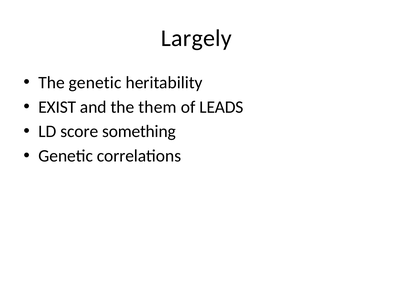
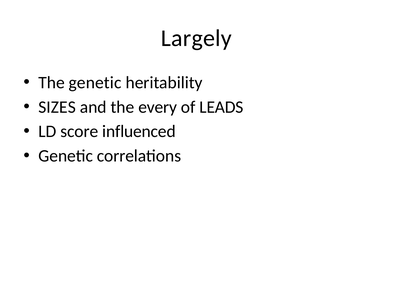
EXIST: EXIST -> SIZES
them: them -> every
something: something -> influenced
